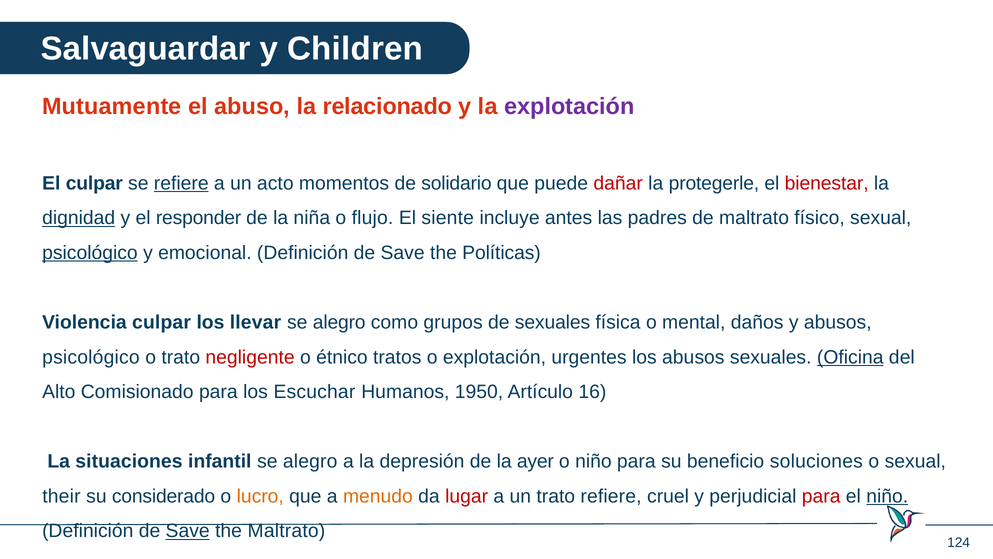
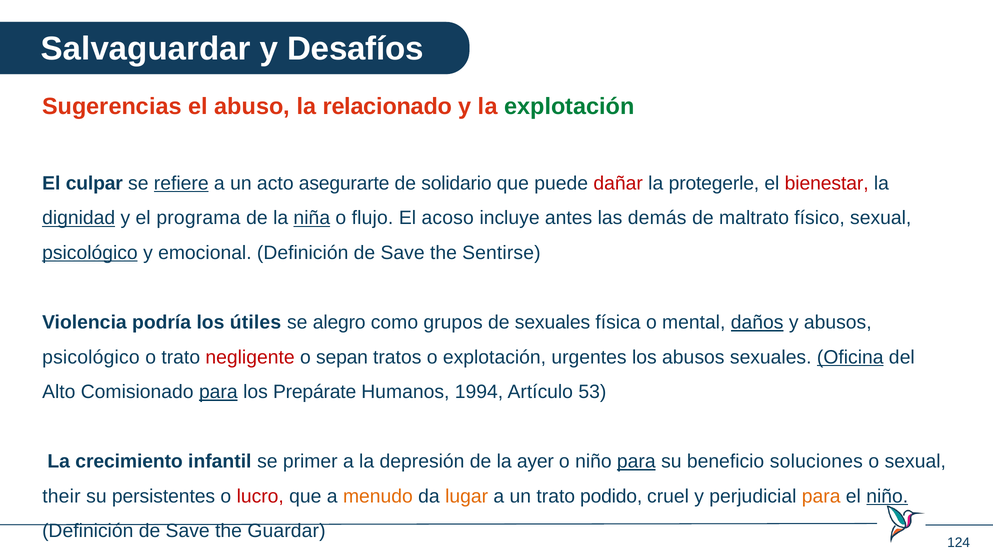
Children: Children -> Desafíos
Mutuamente: Mutuamente -> Sugerencias
explotación at (569, 106) colour: purple -> green
momentos: momentos -> asegurarte
responder: responder -> programa
niña underline: none -> present
siente: siente -> acoso
padres: padres -> demás
Políticas: Políticas -> Sentirse
Violencia culpar: culpar -> podría
llevar: llevar -> útiles
daños underline: none -> present
étnico: étnico -> sepan
para at (218, 392) underline: none -> present
Escuchar: Escuchar -> Prepárate
1950: 1950 -> 1994
16: 16 -> 53
situaciones: situaciones -> crecimiento
infantil se alegro: alegro -> primer
para at (636, 461) underline: none -> present
considerado: considerado -> persistentes
lucro colour: orange -> red
lugar colour: red -> orange
trato refiere: refiere -> podido
para at (821, 496) colour: red -> orange
Save at (188, 531) underline: present -> none
the Maltrato: Maltrato -> Guardar
